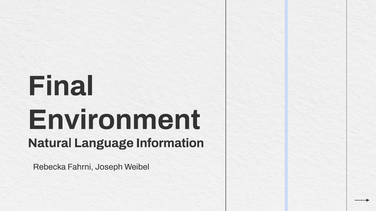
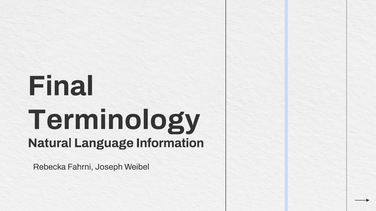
Environment: Environment -> Terminology
